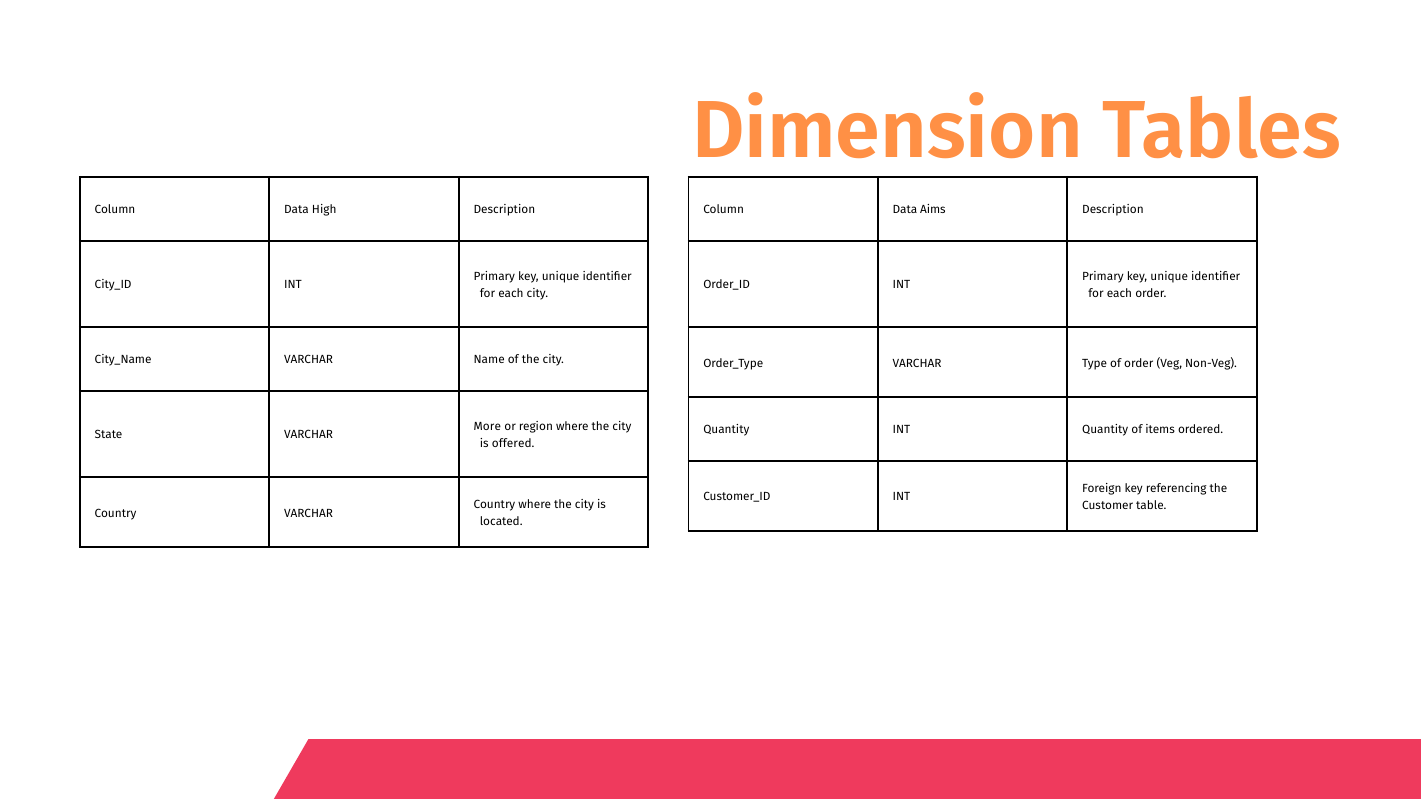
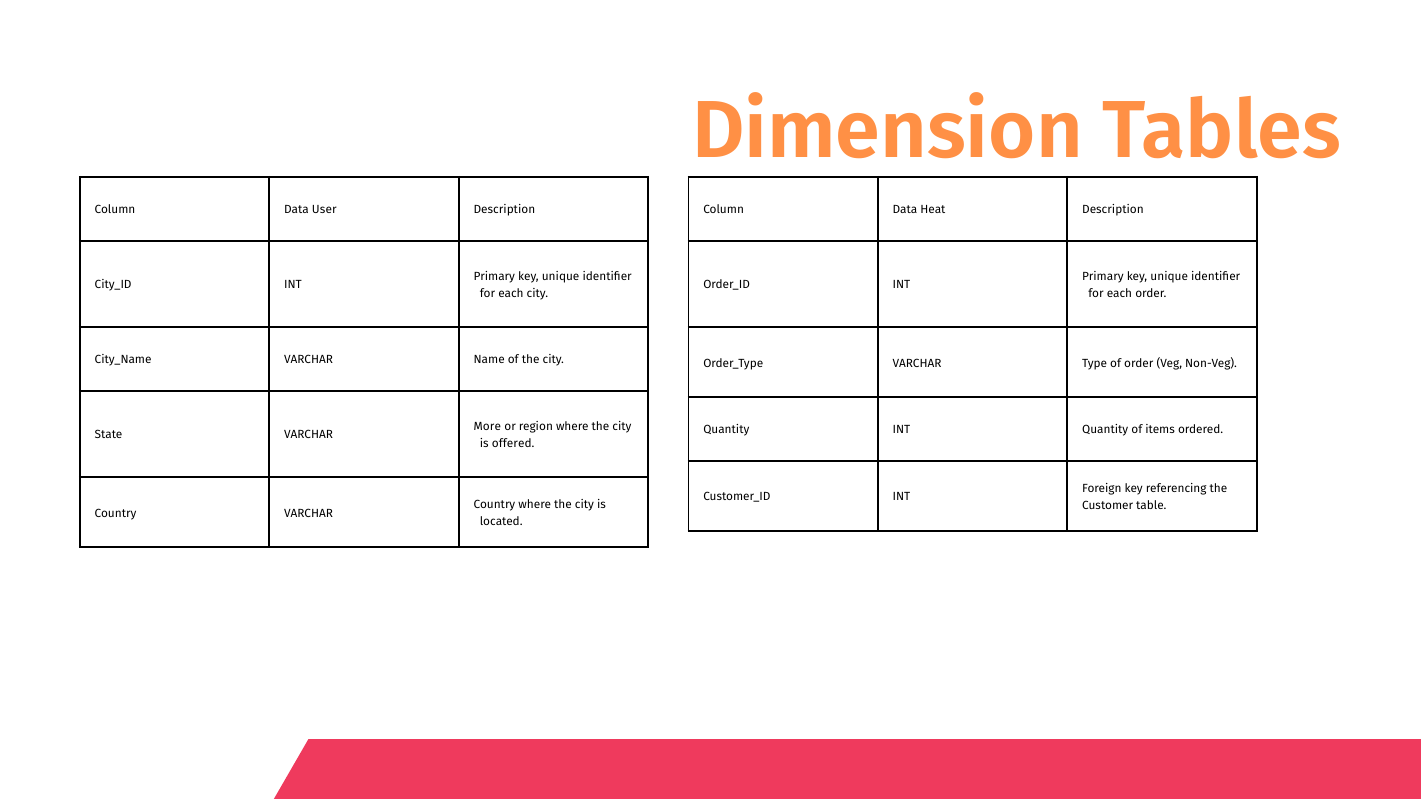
High: High -> User
Aims: Aims -> Heat
